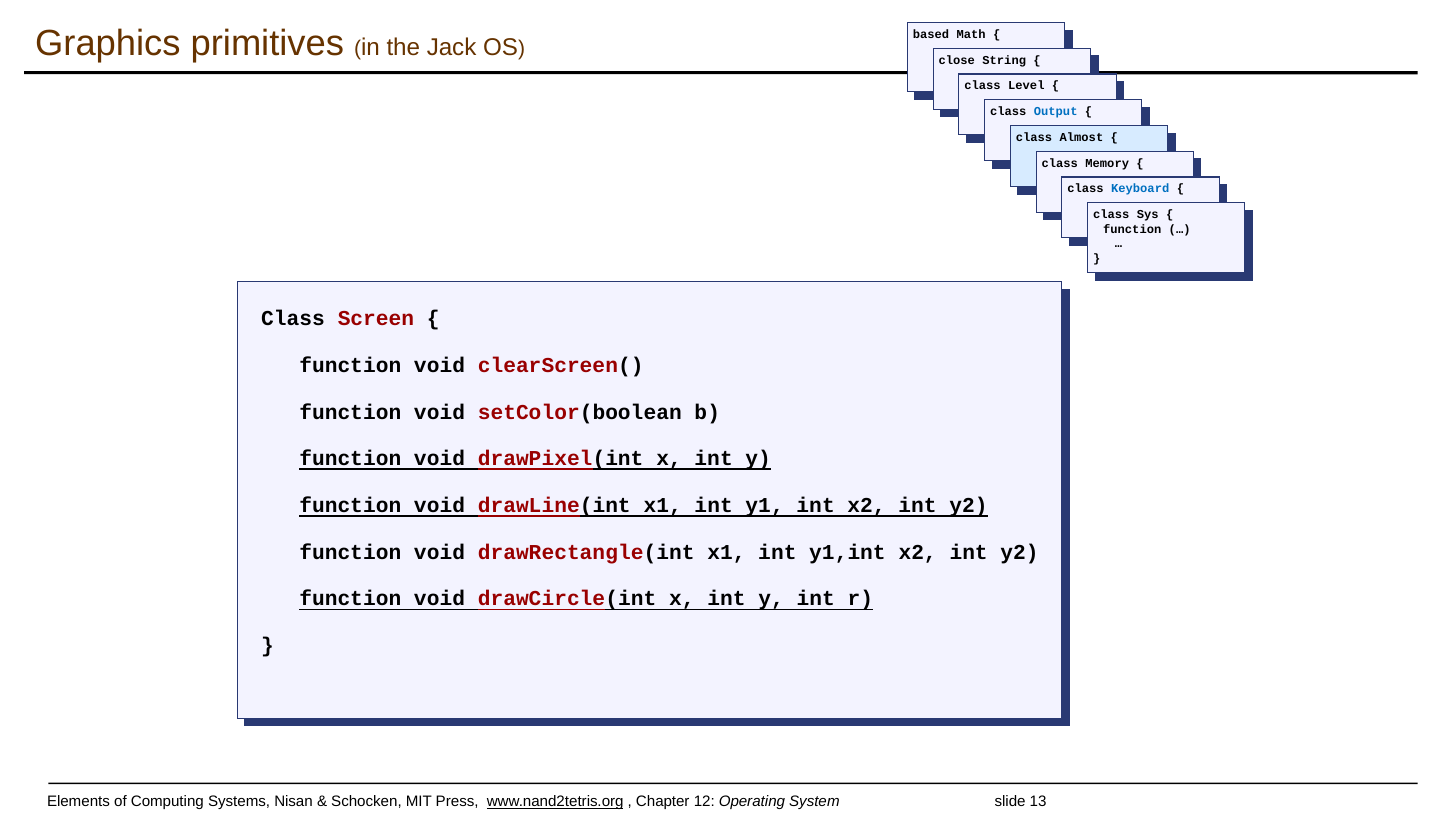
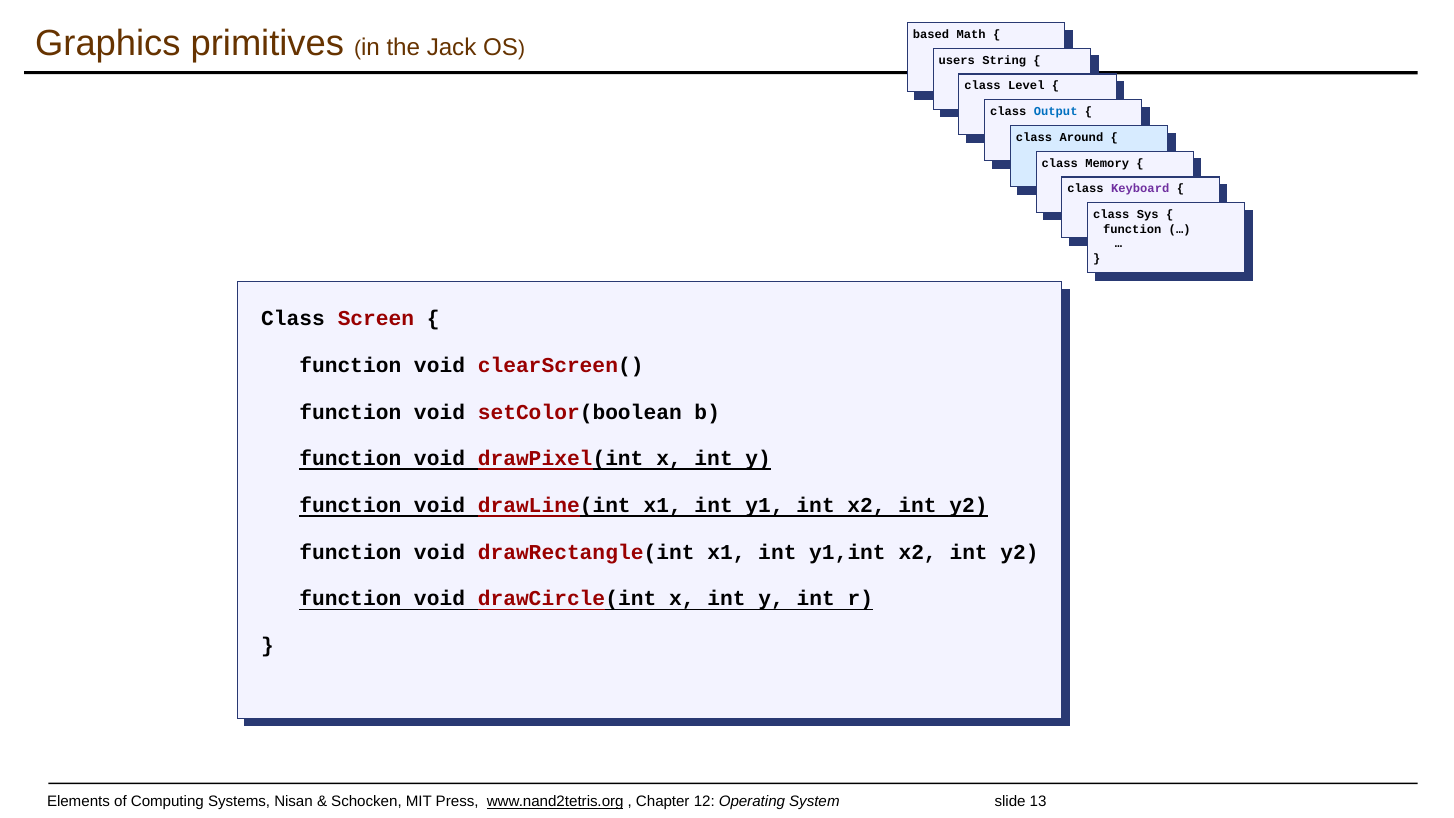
close: close -> users
Almost: Almost -> Around
Keyboard at (1140, 189) colour: blue -> purple
